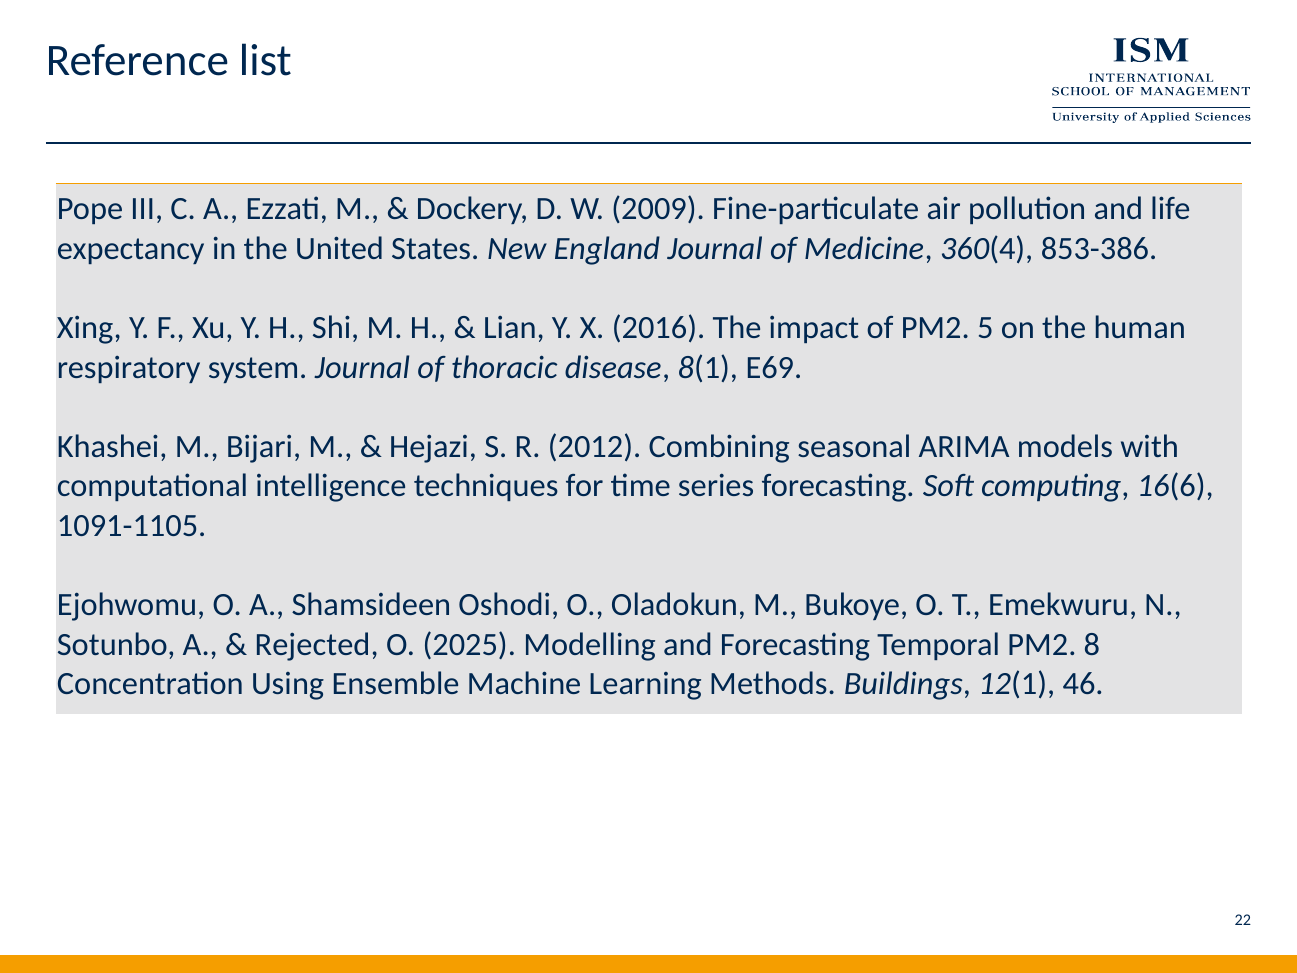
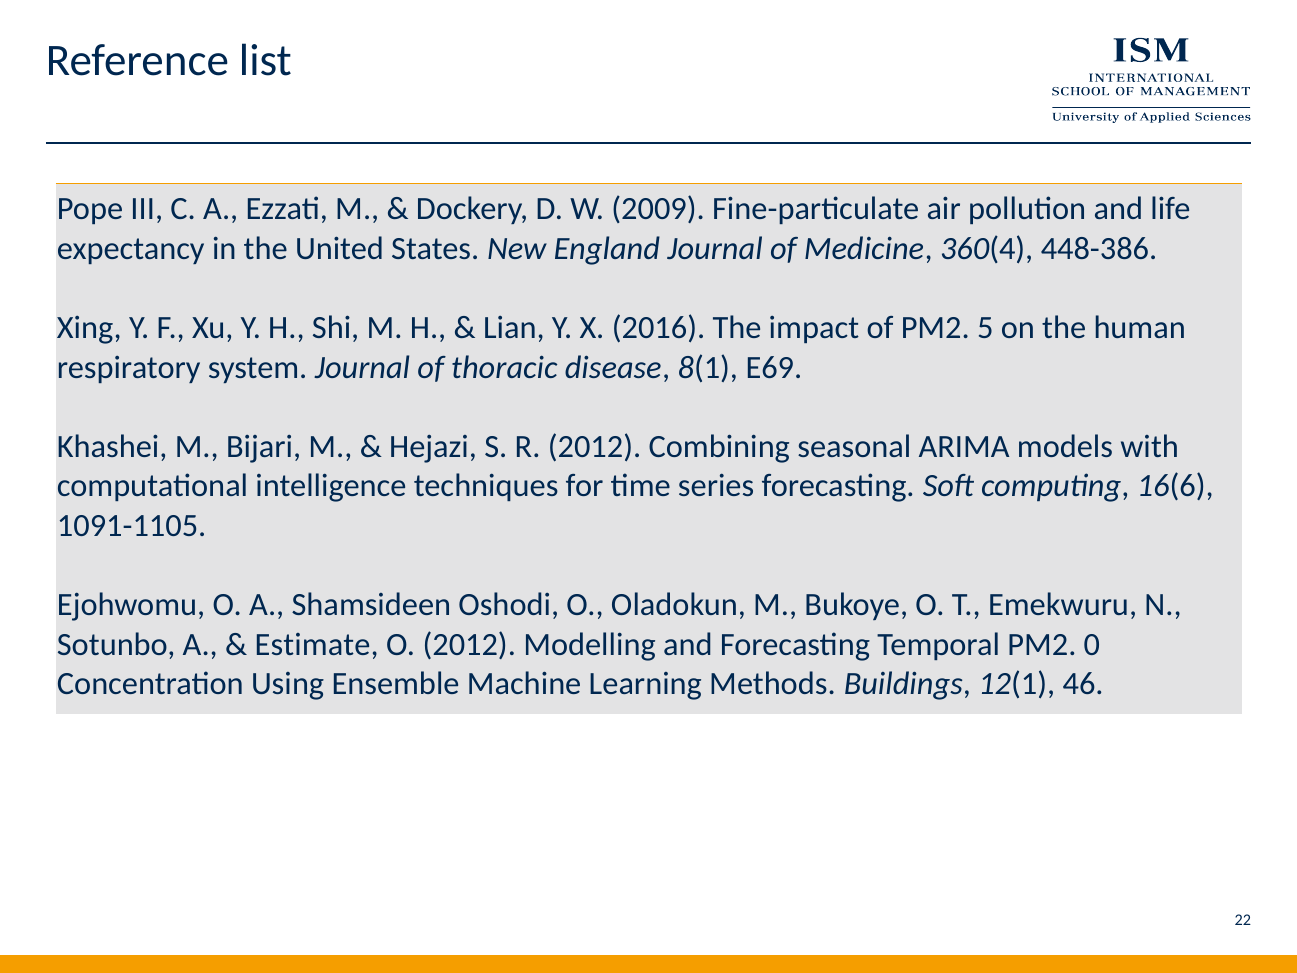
853-386: 853-386 -> 448-386
Rejected: Rejected -> Estimate
O 2025: 2025 -> 2012
8: 8 -> 0
